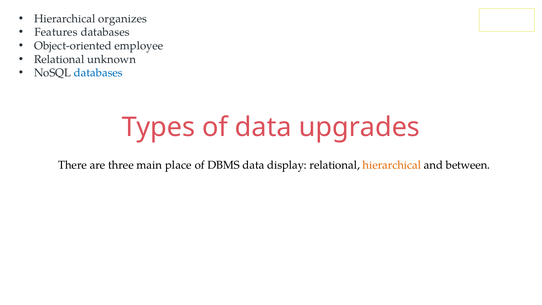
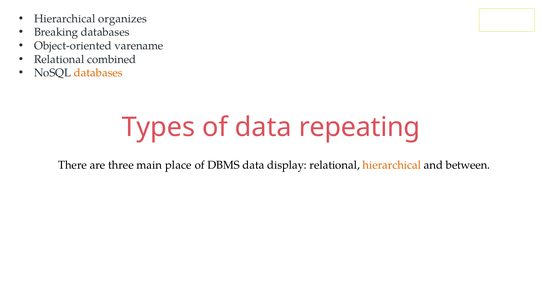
Features: Features -> Breaking
employee: employee -> varename
unknown: unknown -> combined
databases at (98, 73) colour: blue -> orange
upgrades: upgrades -> repeating
